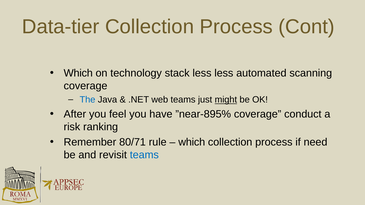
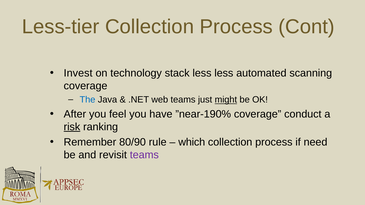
Data-tier: Data-tier -> Less-tier
Which at (78, 73): Which -> Invest
”near-895%: ”near-895% -> ”near-190%
risk underline: none -> present
80/71: 80/71 -> 80/90
teams at (144, 155) colour: blue -> purple
